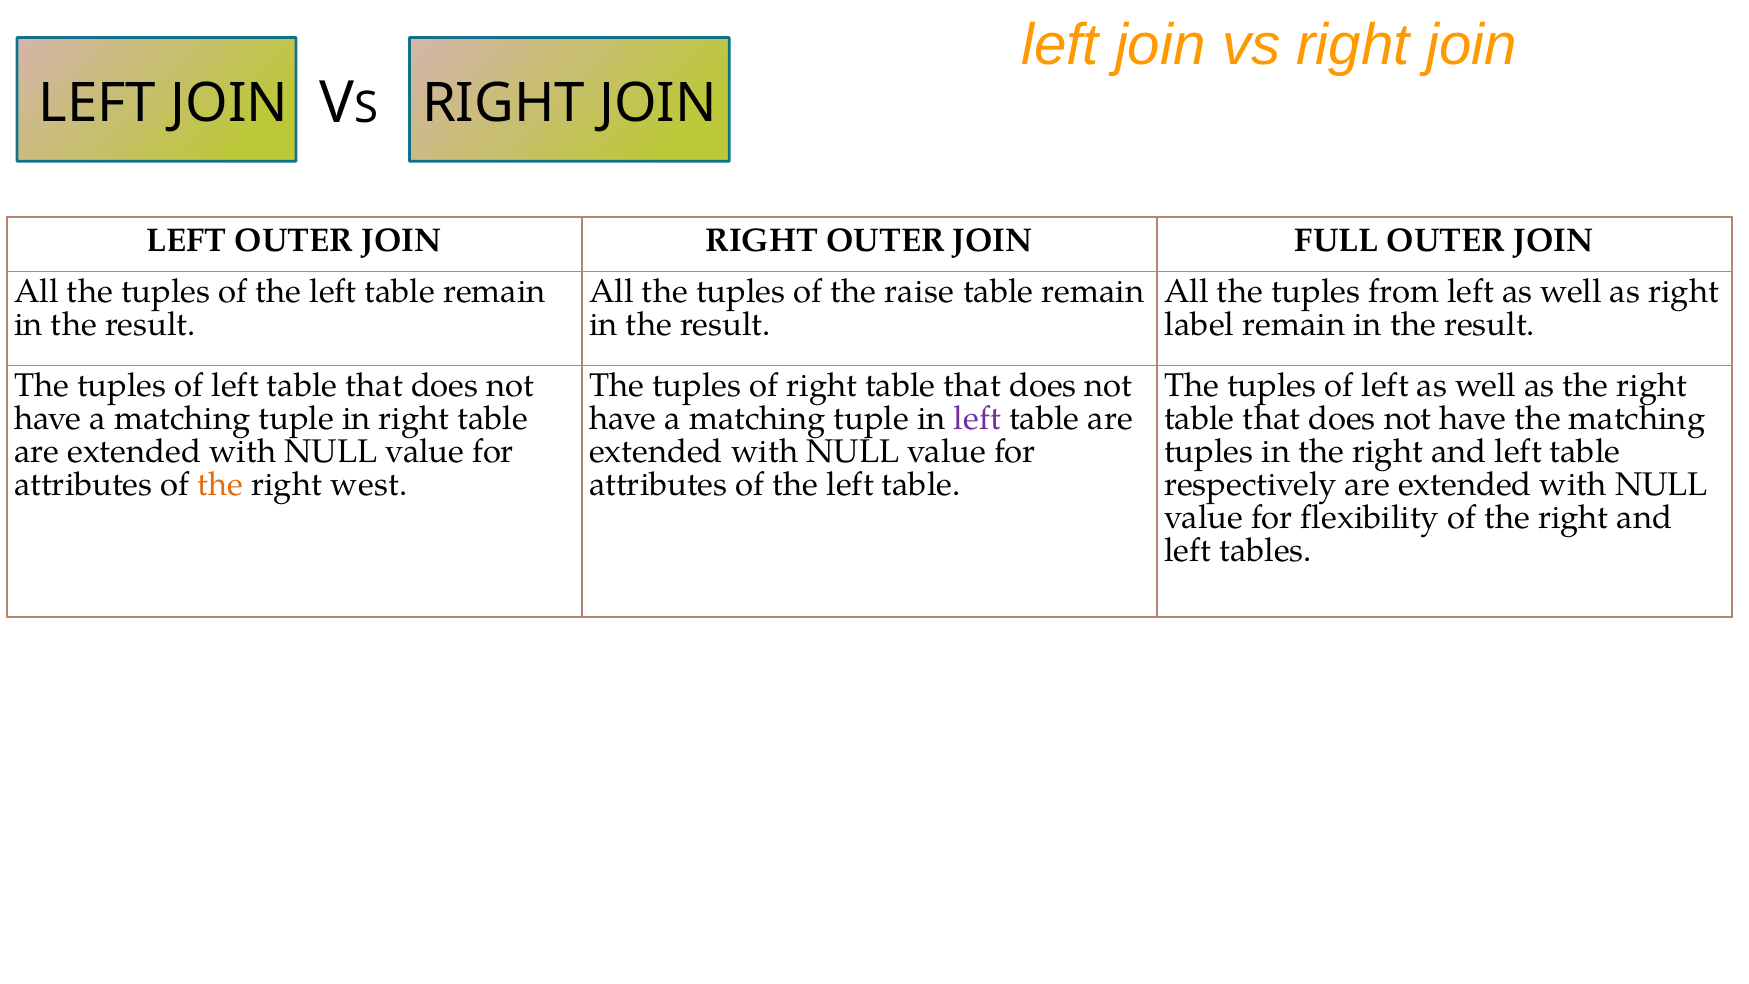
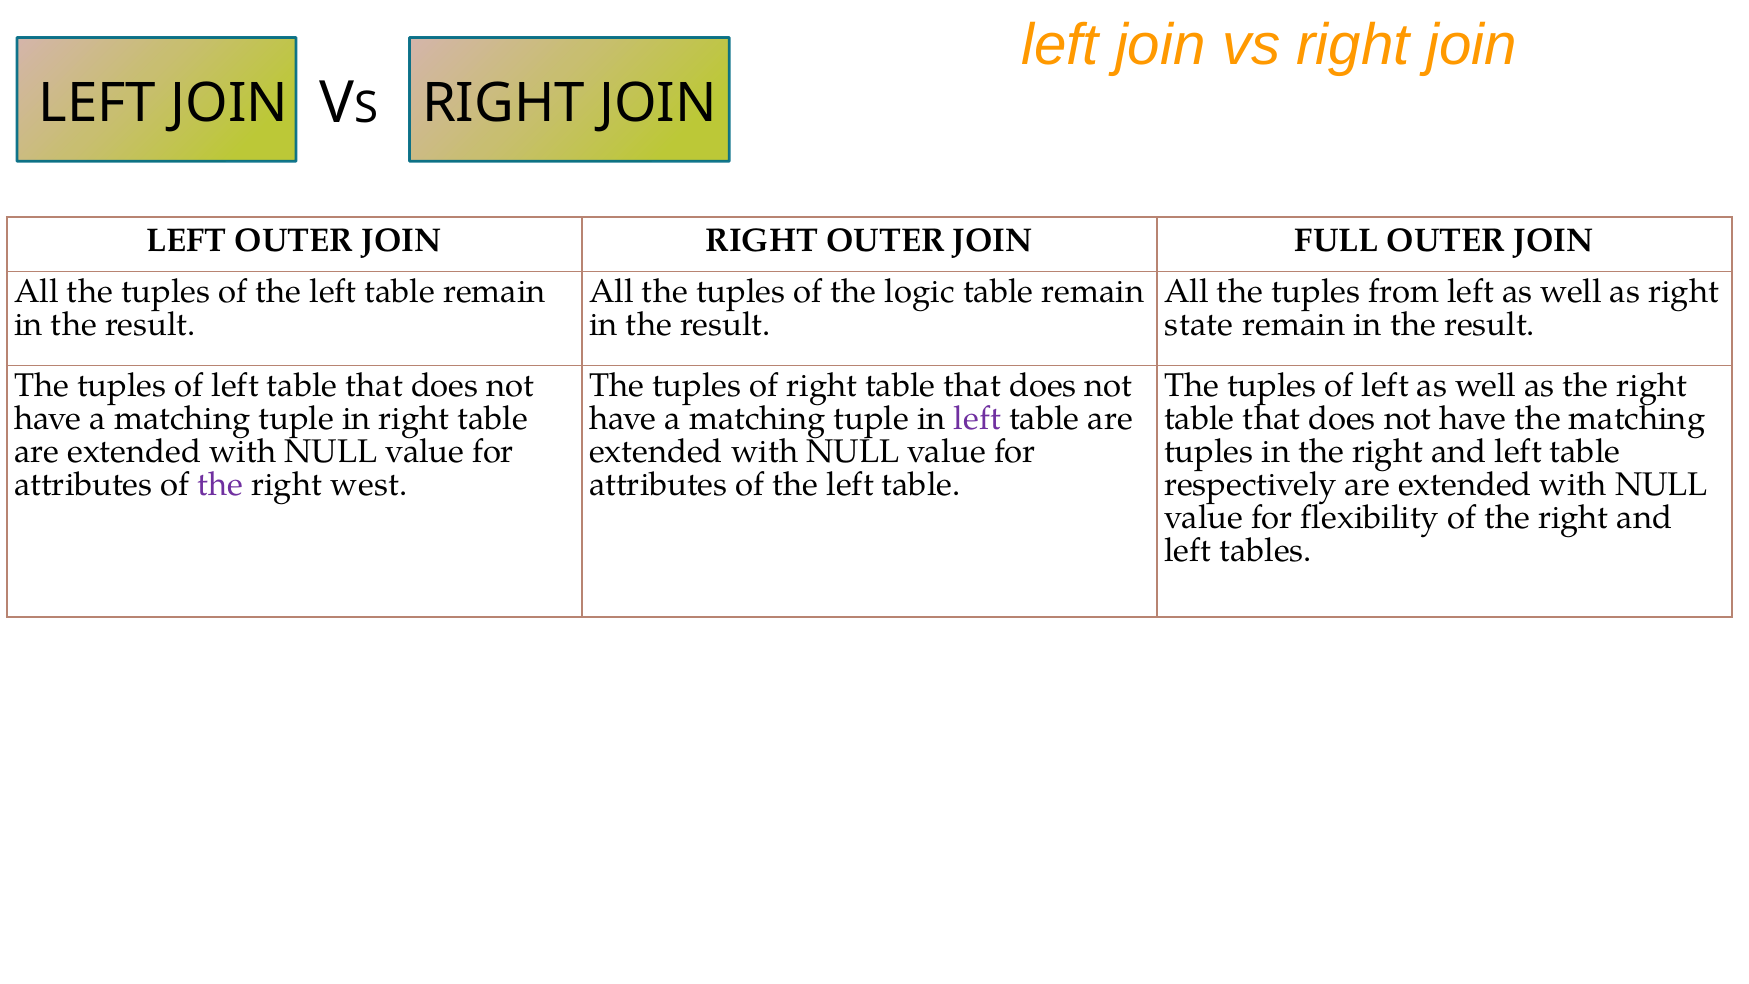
raise: raise -> logic
label: label -> state
the at (221, 485) colour: orange -> purple
